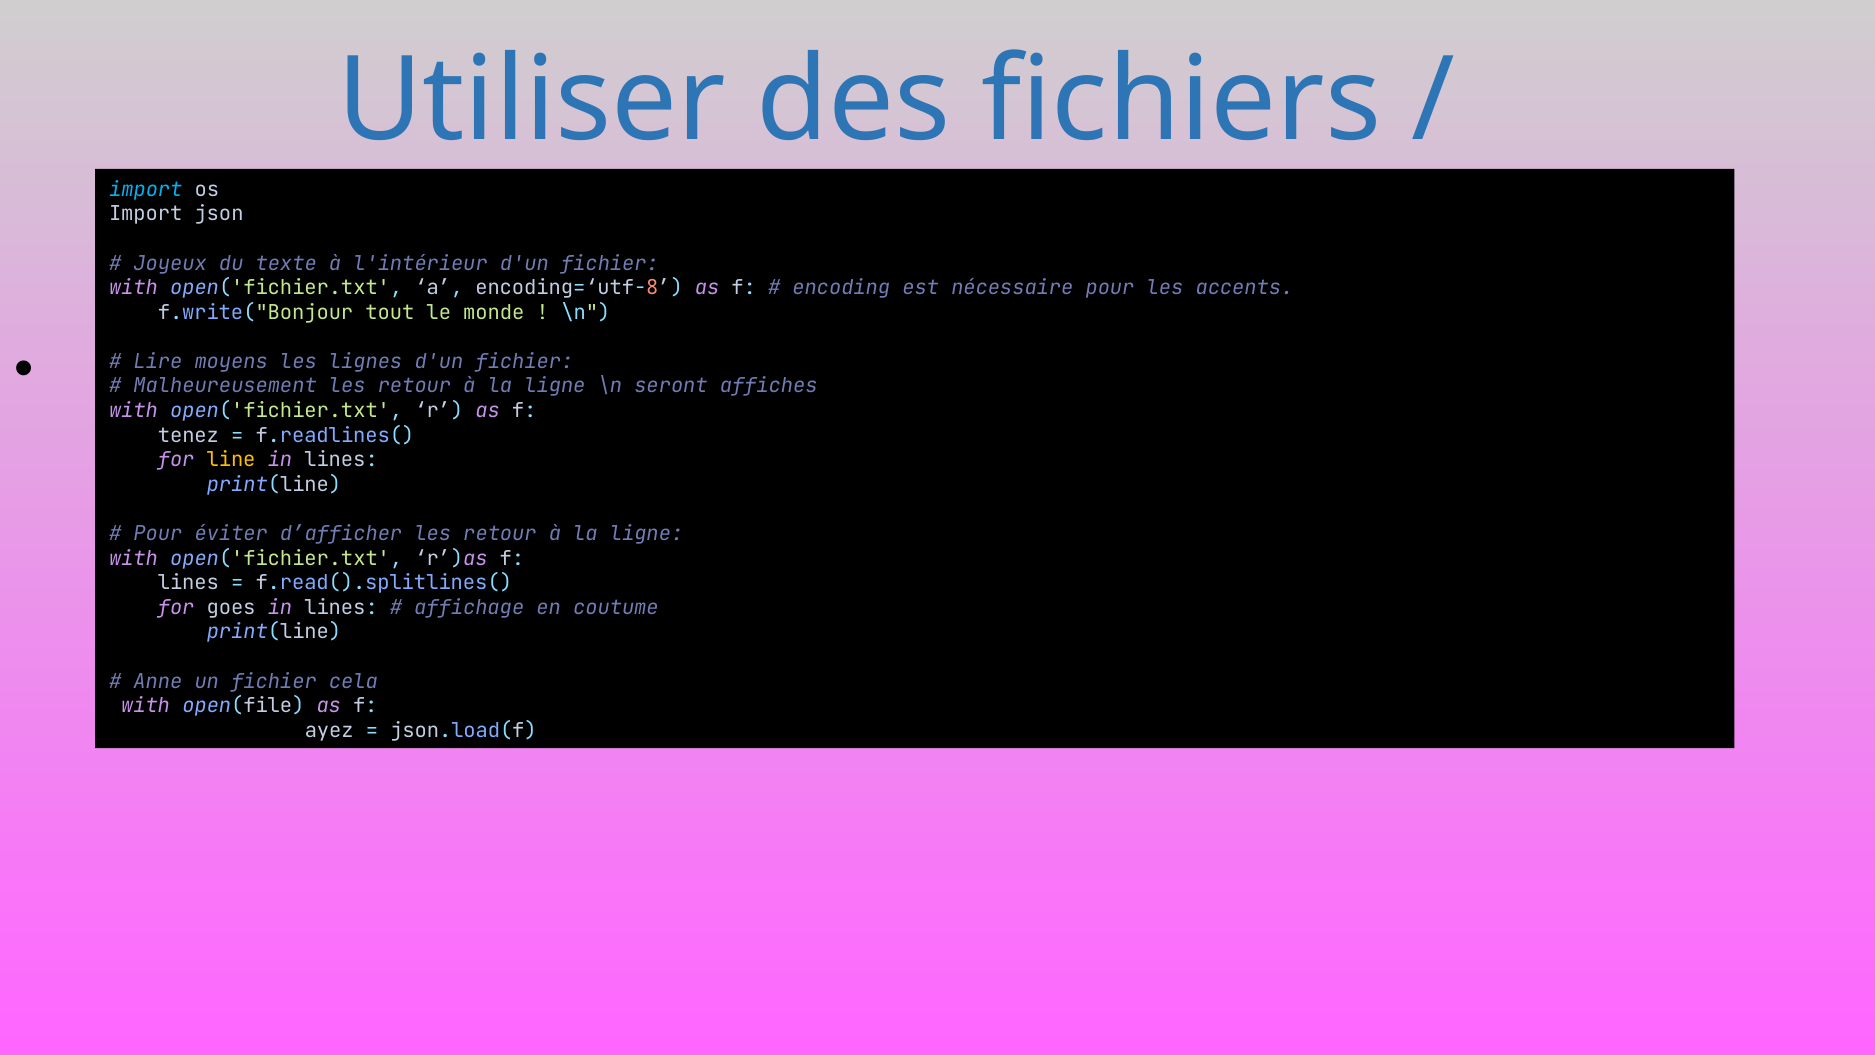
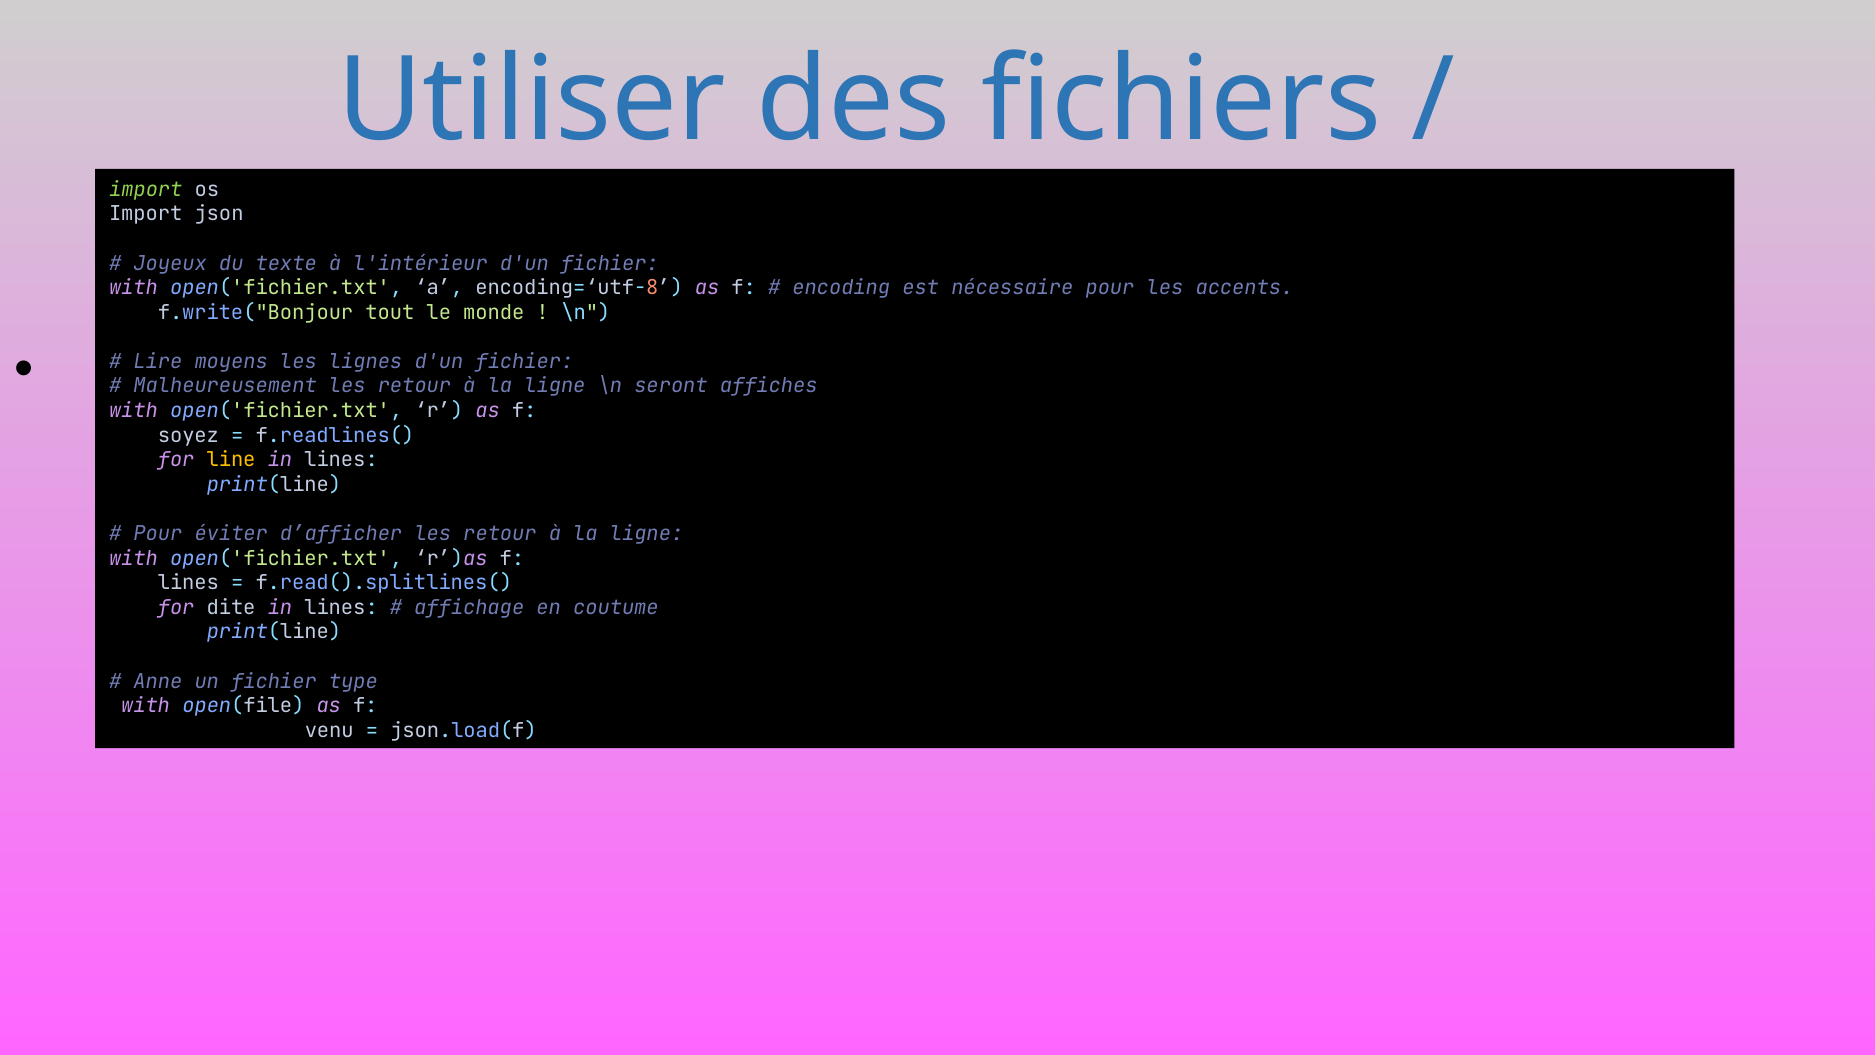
import at (146, 189) colour: light blue -> light green
tenez: tenez -> soyez
goes: goes -> dite
cela: cela -> type
ayez: ayez -> venu
